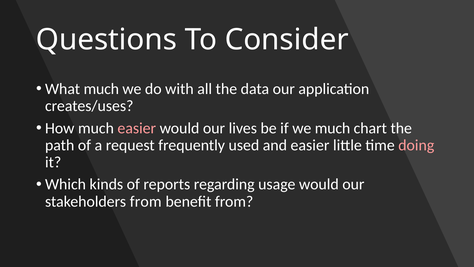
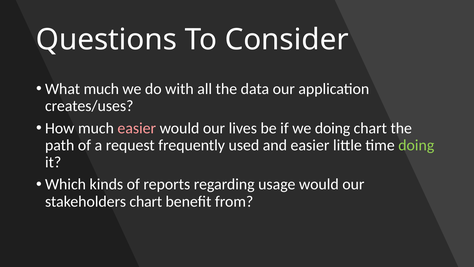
we much: much -> doing
doing at (416, 145) colour: pink -> light green
stakeholders from: from -> chart
